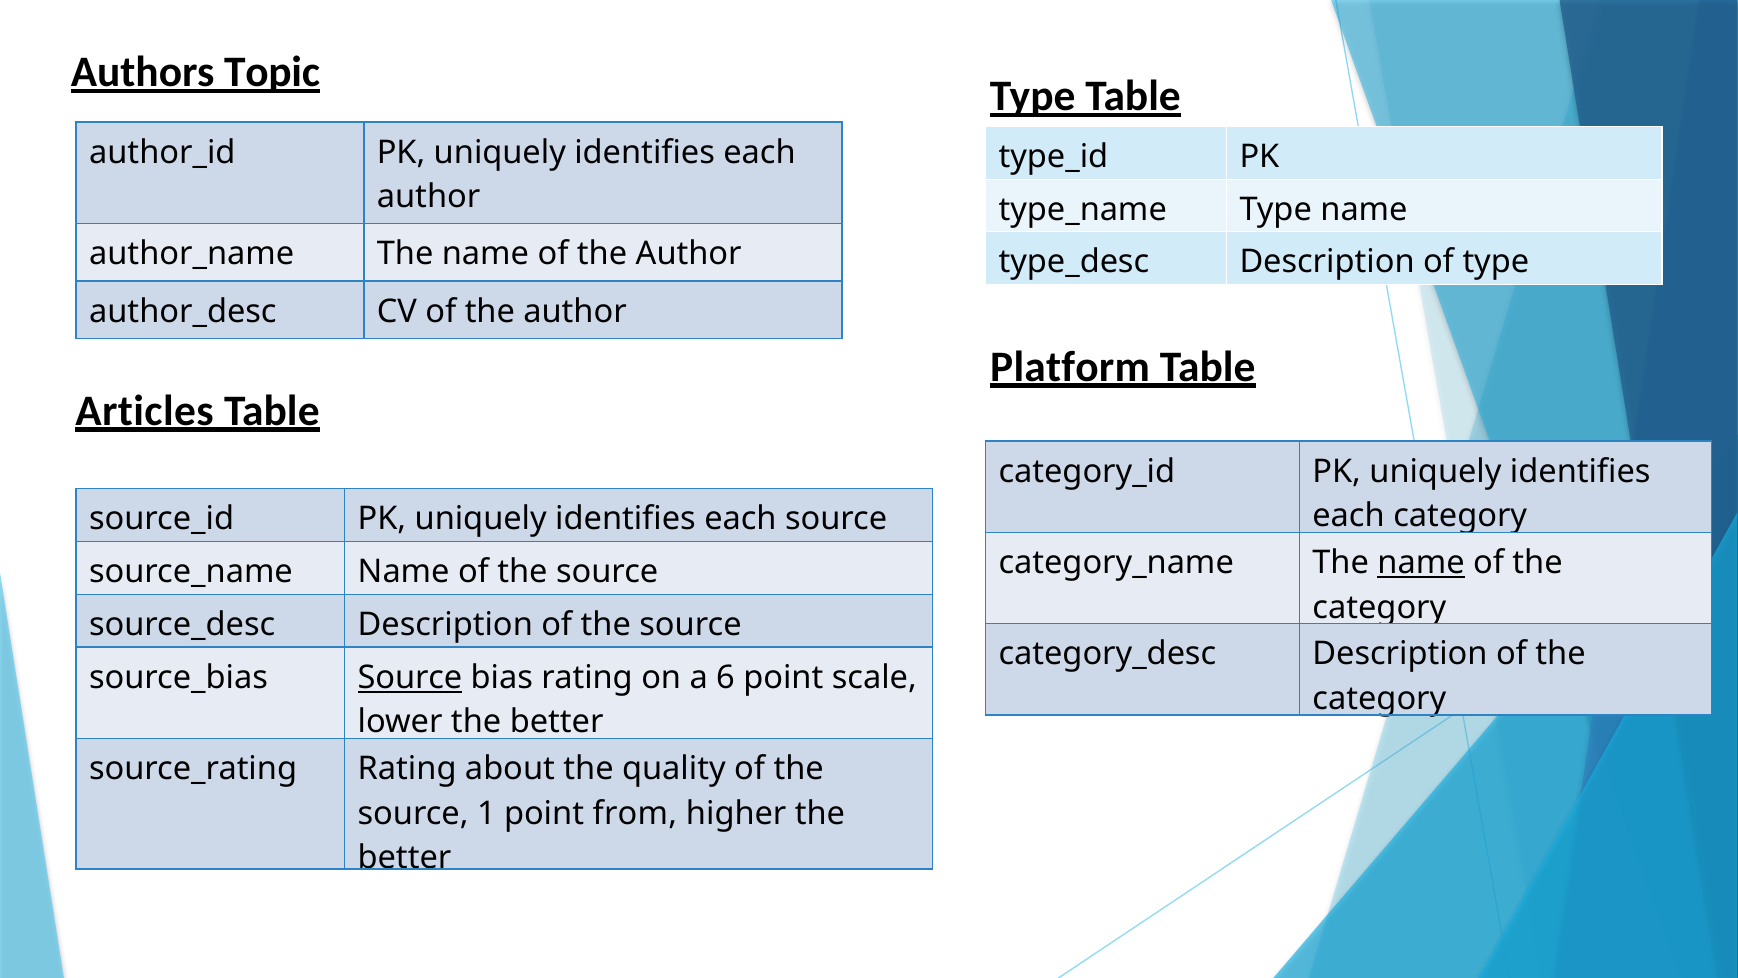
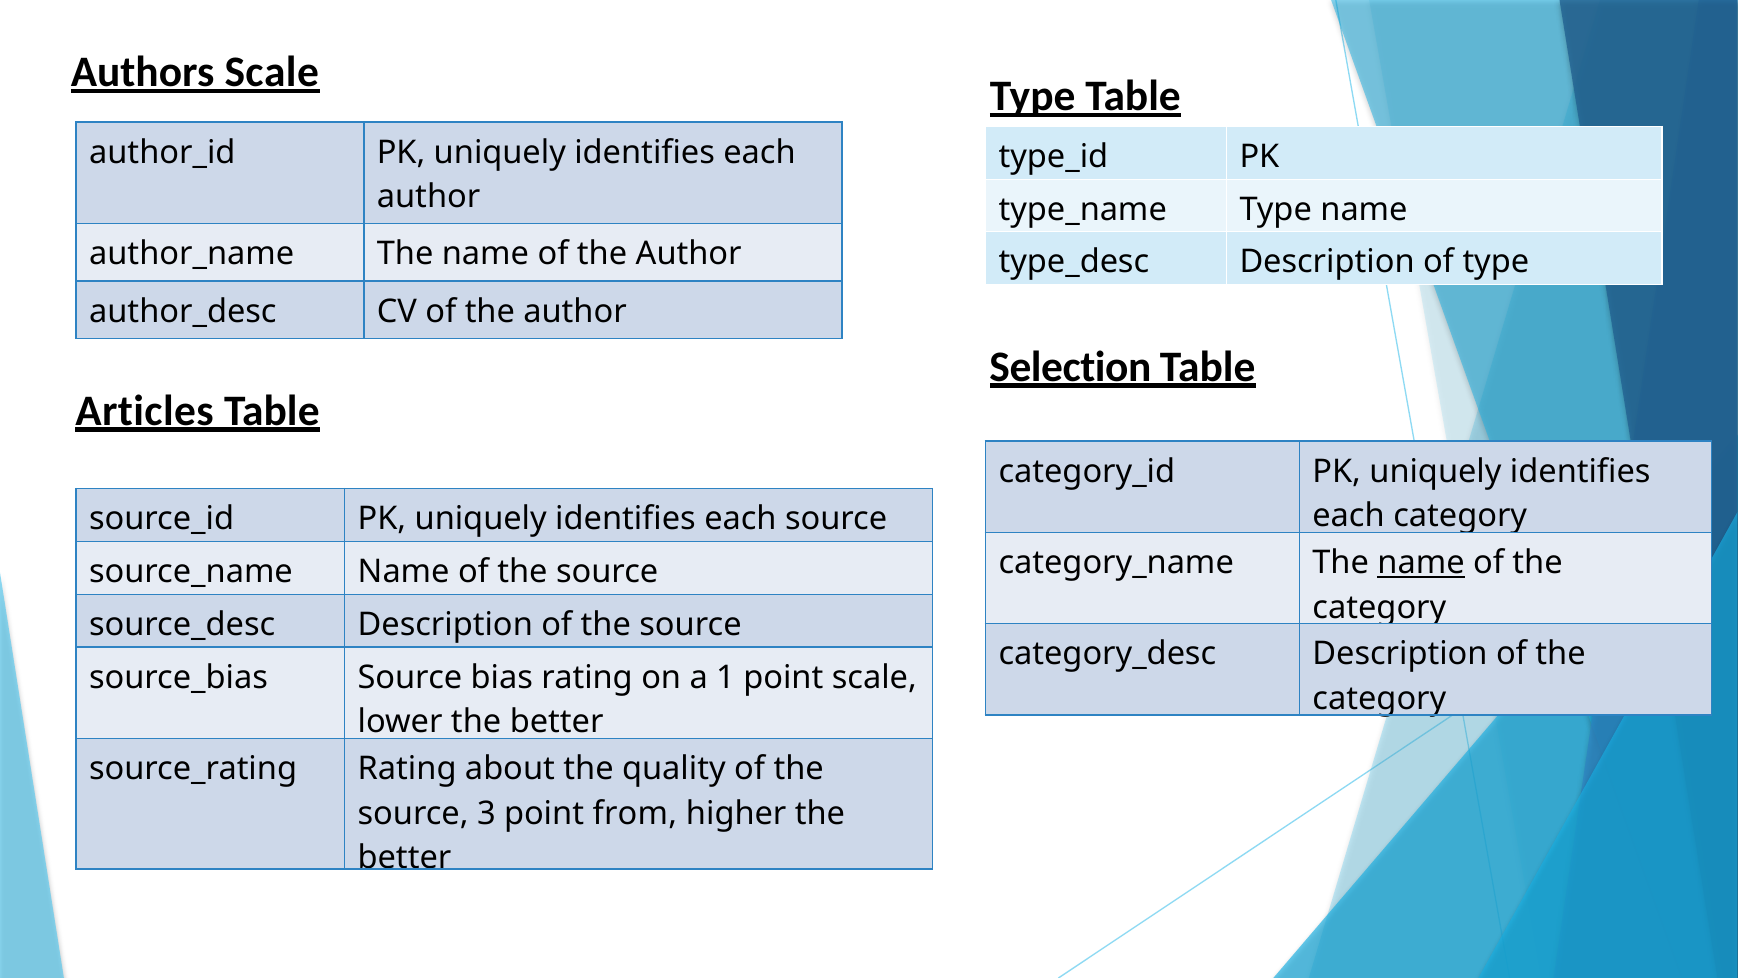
Authors Topic: Topic -> Scale
Platform: Platform -> Selection
Source at (410, 677) underline: present -> none
6: 6 -> 1
1: 1 -> 3
